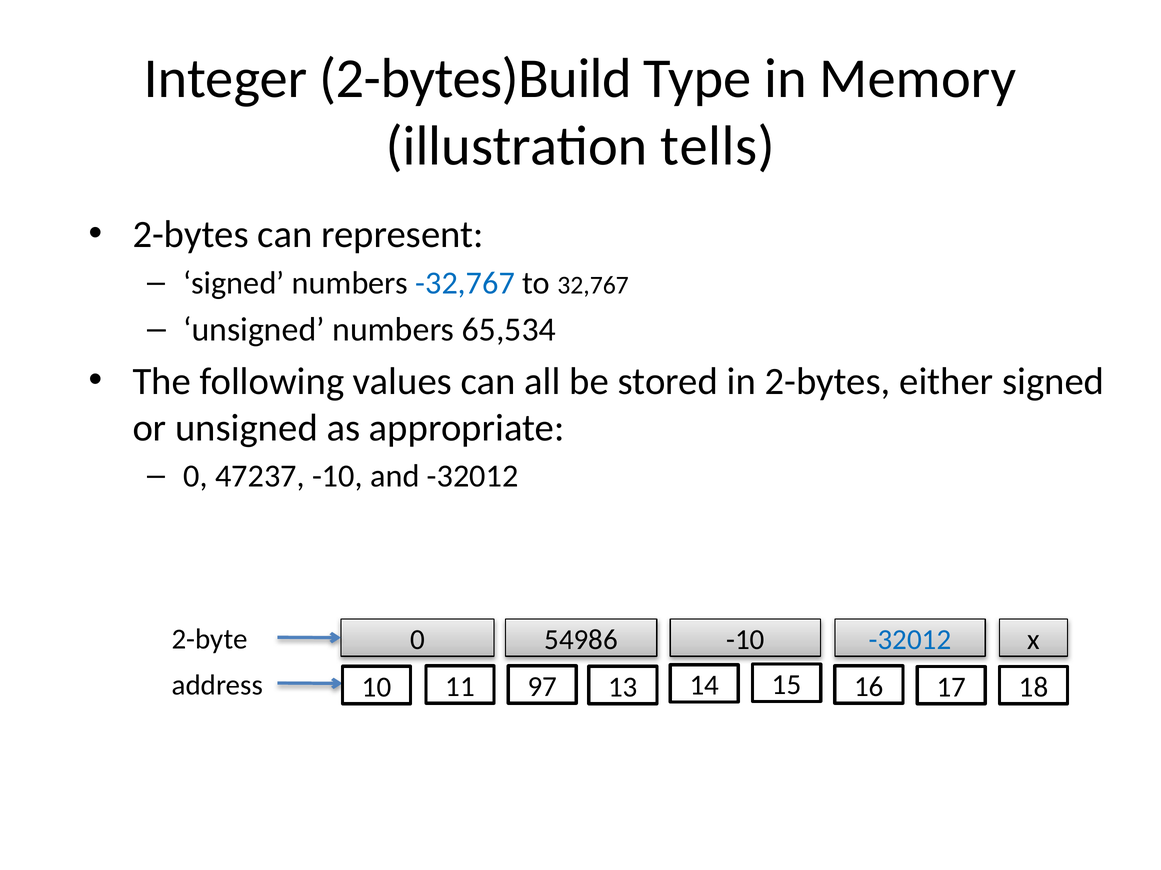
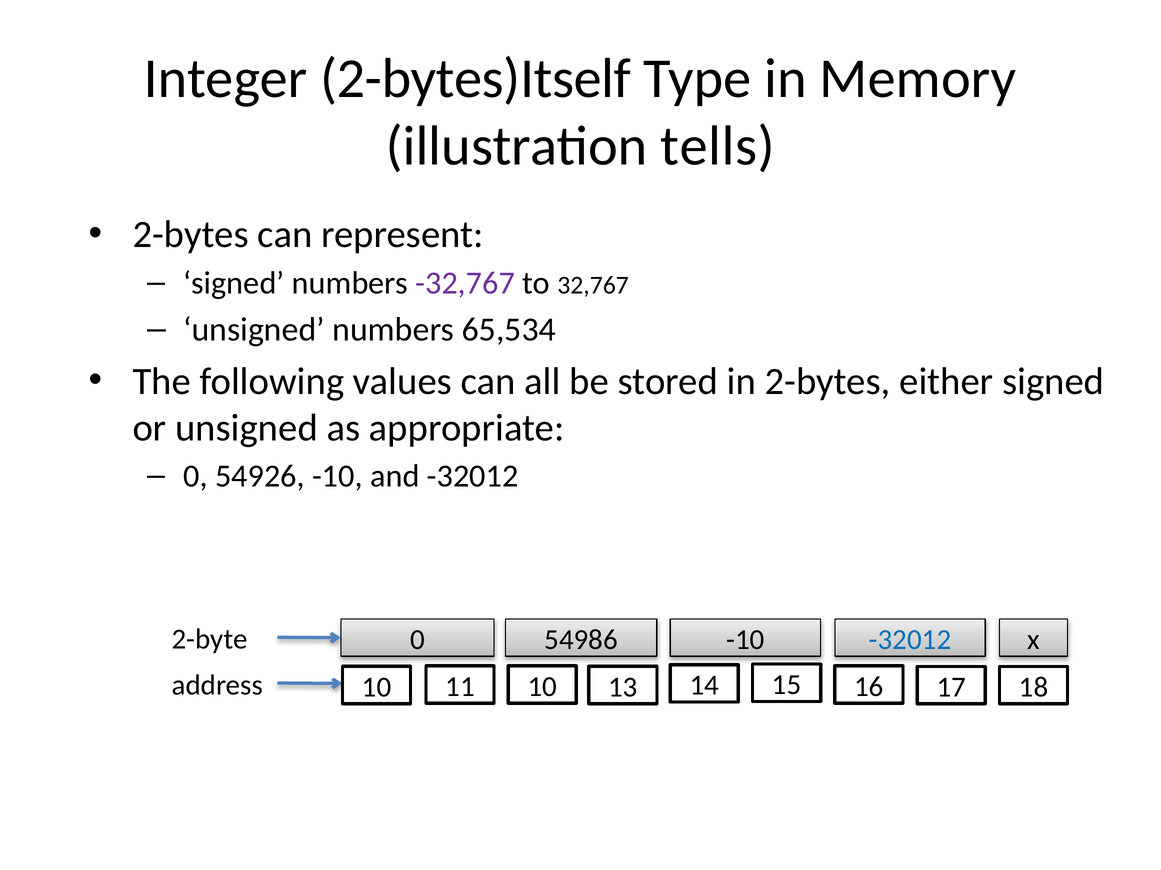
2-bytes)Build: 2-bytes)Build -> 2-bytes)Itself
-32,767 colour: blue -> purple
47237: 47237 -> 54926
11 97: 97 -> 10
